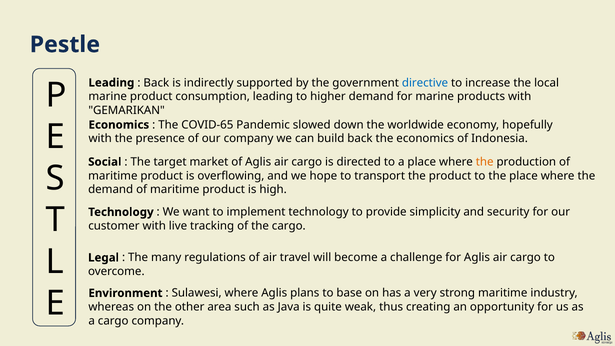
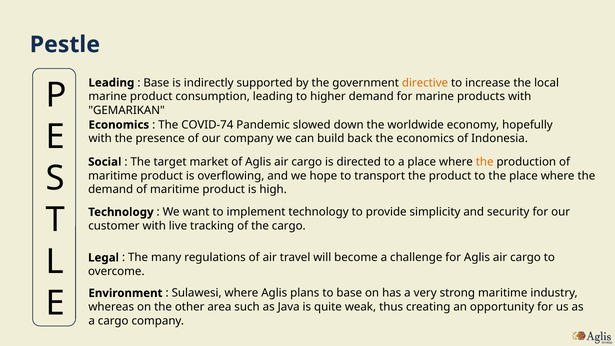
Back at (156, 83): Back -> Base
directive colour: blue -> orange
COVID-65: COVID-65 -> COVID-74
